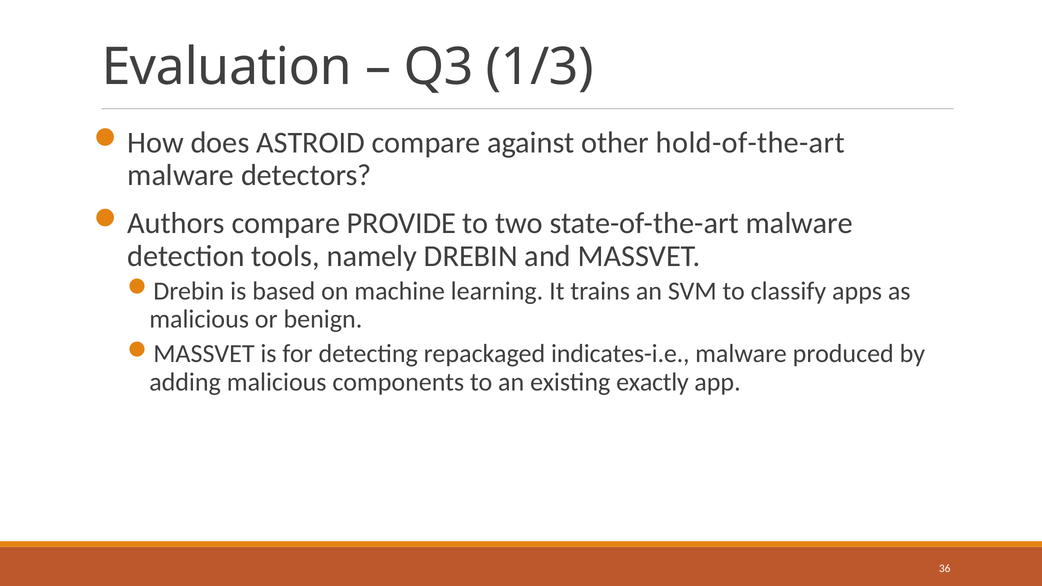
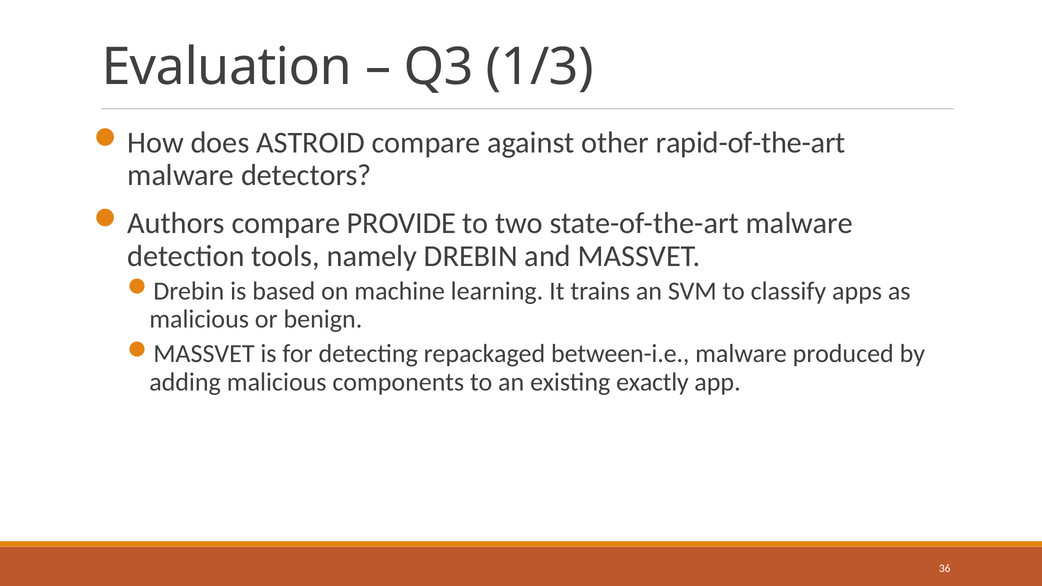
hold-of-the-art: hold-of-the-art -> rapid-of-the-art
indicates-i.e: indicates-i.e -> between-i.e
